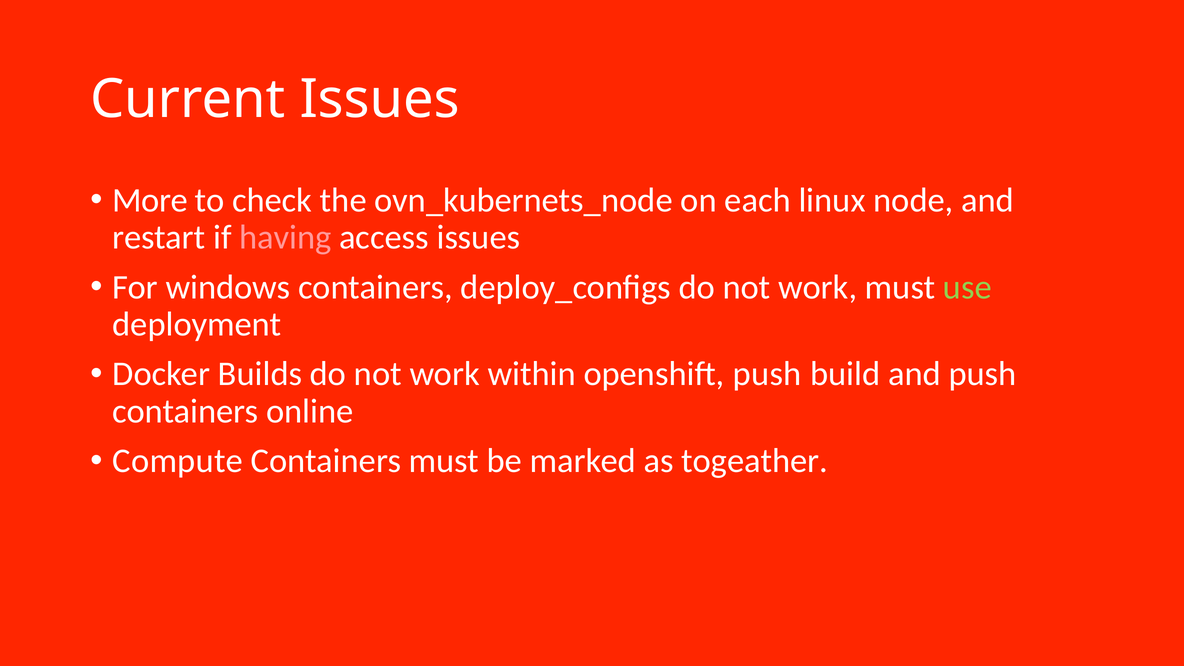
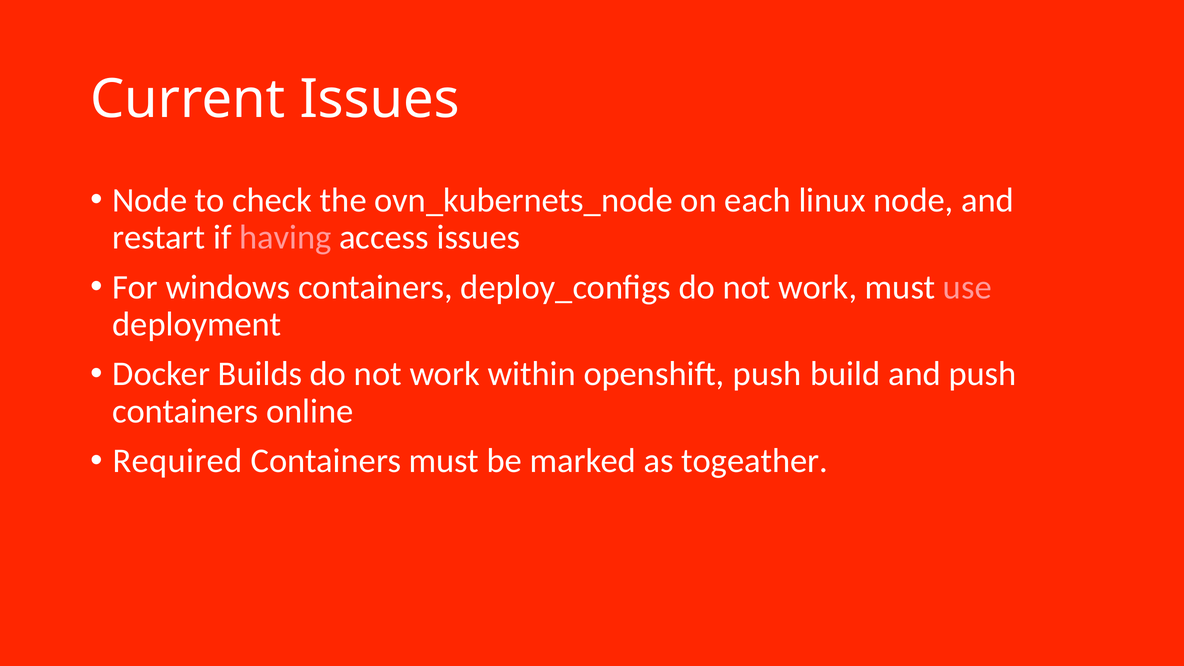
More at (150, 200): More -> Node
use colour: light green -> pink
Compute: Compute -> Required
